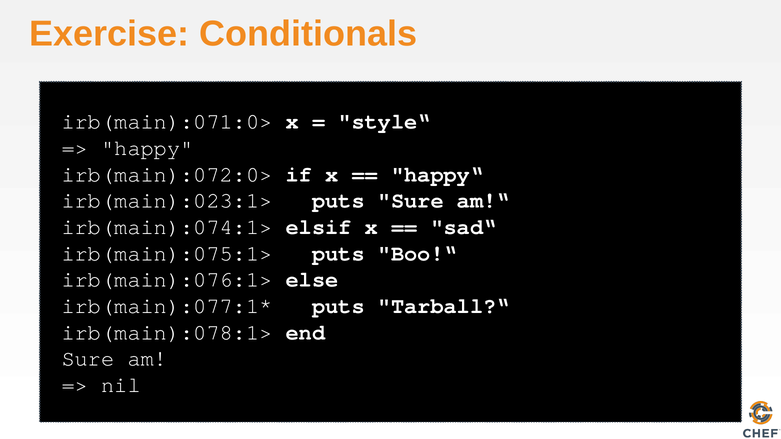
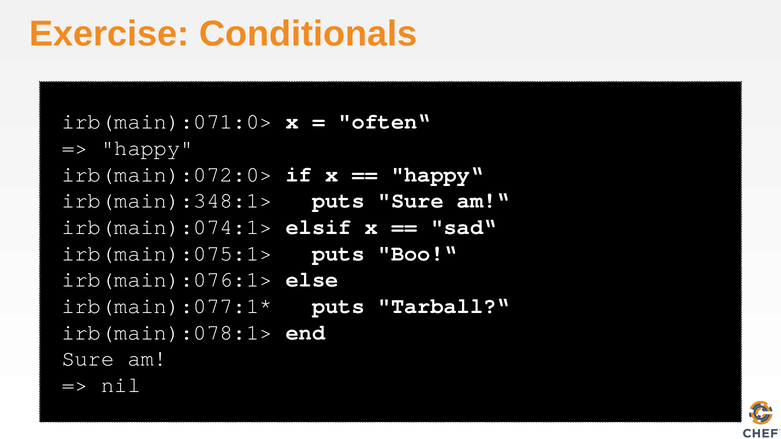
style“: style“ -> often“
irb(main):023:1>: irb(main):023:1> -> irb(main):348:1>
